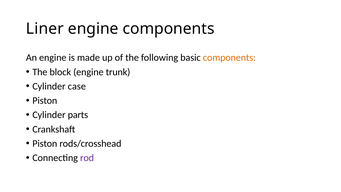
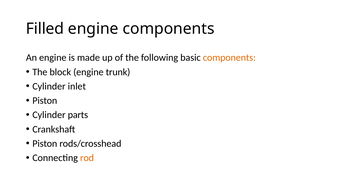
Liner: Liner -> Filled
case: case -> inlet
rod colour: purple -> orange
